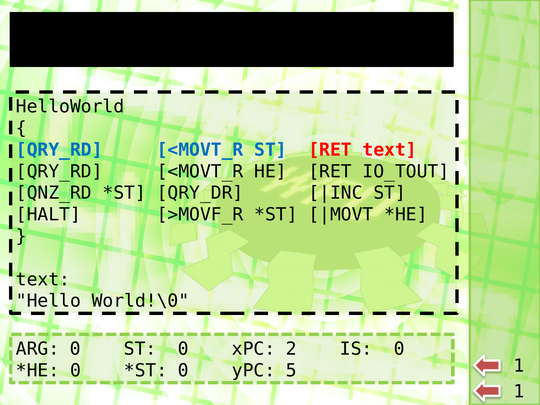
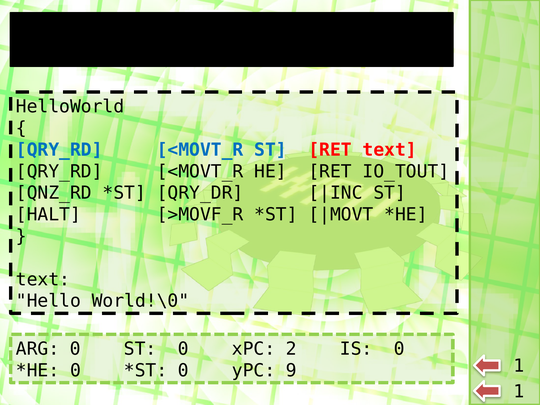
5: 5 -> 9
